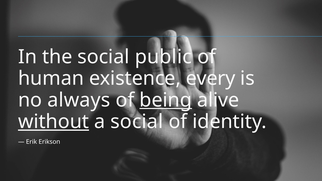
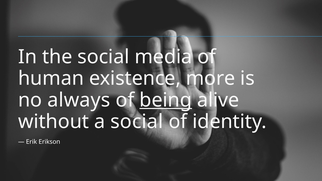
public: public -> media
every: every -> more
without underline: present -> none
